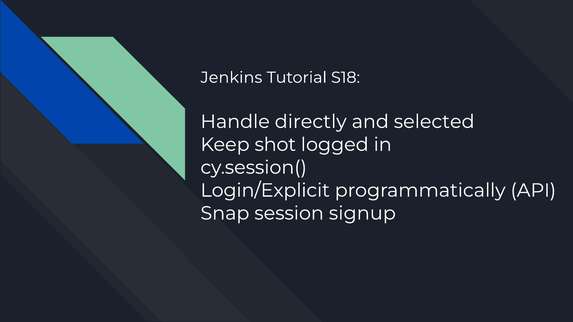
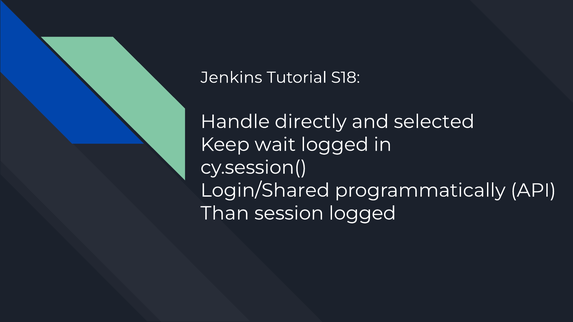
shot: shot -> wait
Login/Explicit: Login/Explicit -> Login/Shared
Snap: Snap -> Than
session signup: signup -> logged
